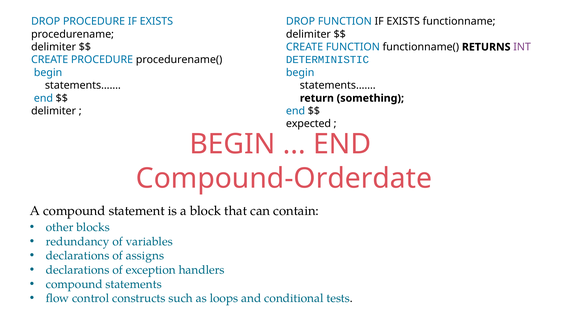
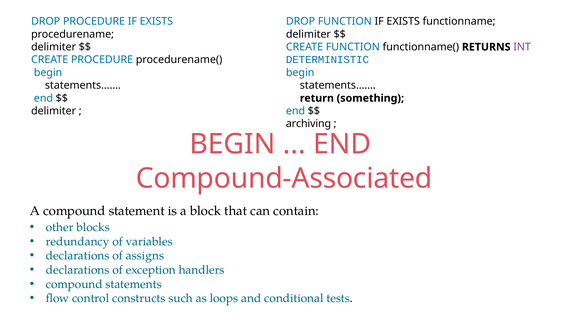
expected: expected -> archiving
Compound-Orderdate: Compound-Orderdate -> Compound-Associated
